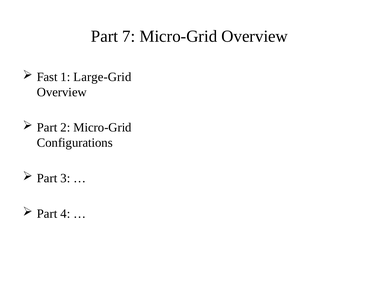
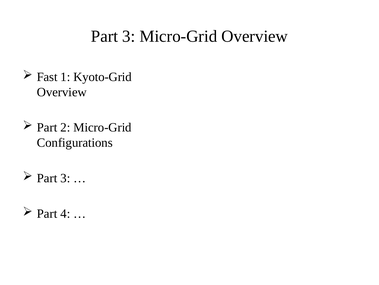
7 at (129, 36): 7 -> 3
Large-Grid: Large-Grid -> Kyoto-Grid
